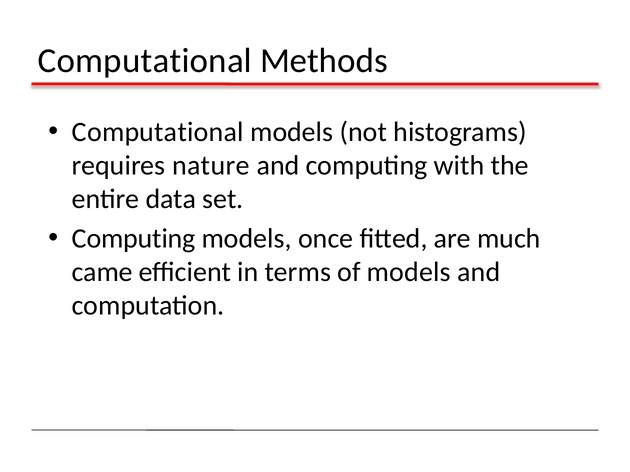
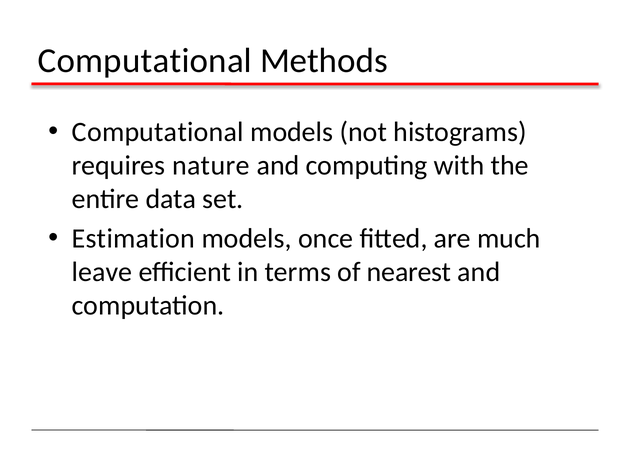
Computing at (134, 239): Computing -> Estimation
came: came -> leave
of models: models -> nearest
